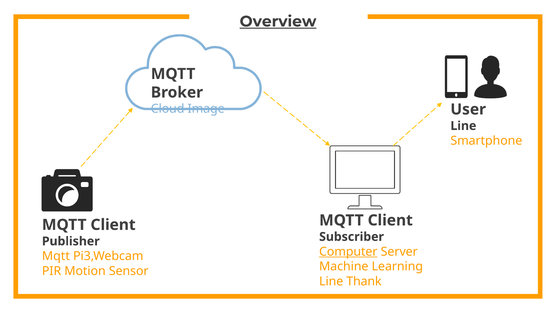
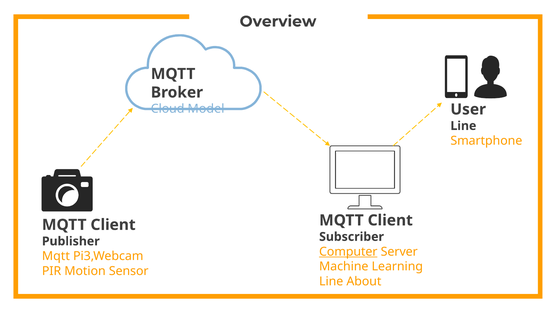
Overview underline: present -> none
Image: Image -> Model
Thank: Thank -> About
